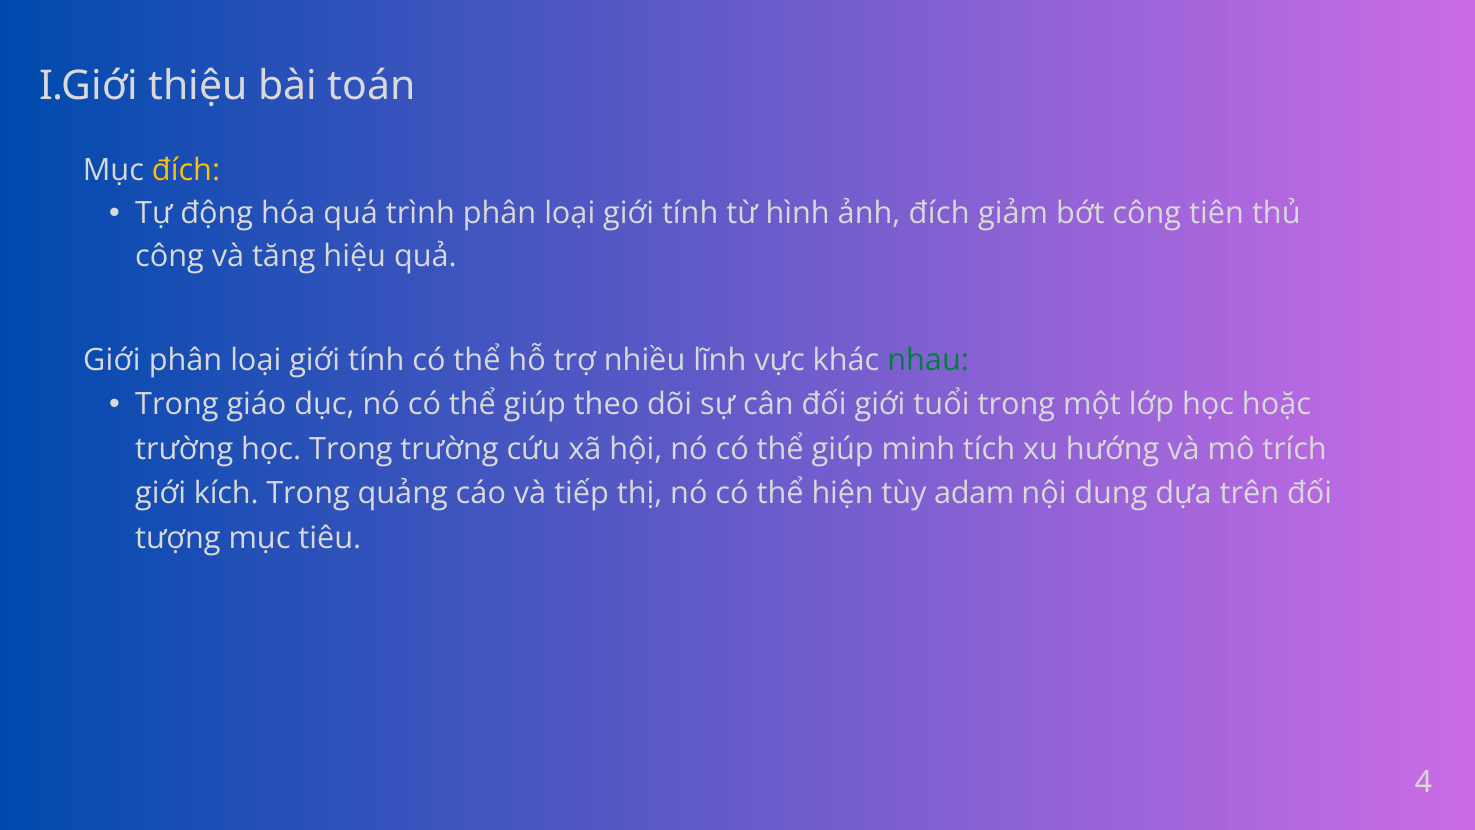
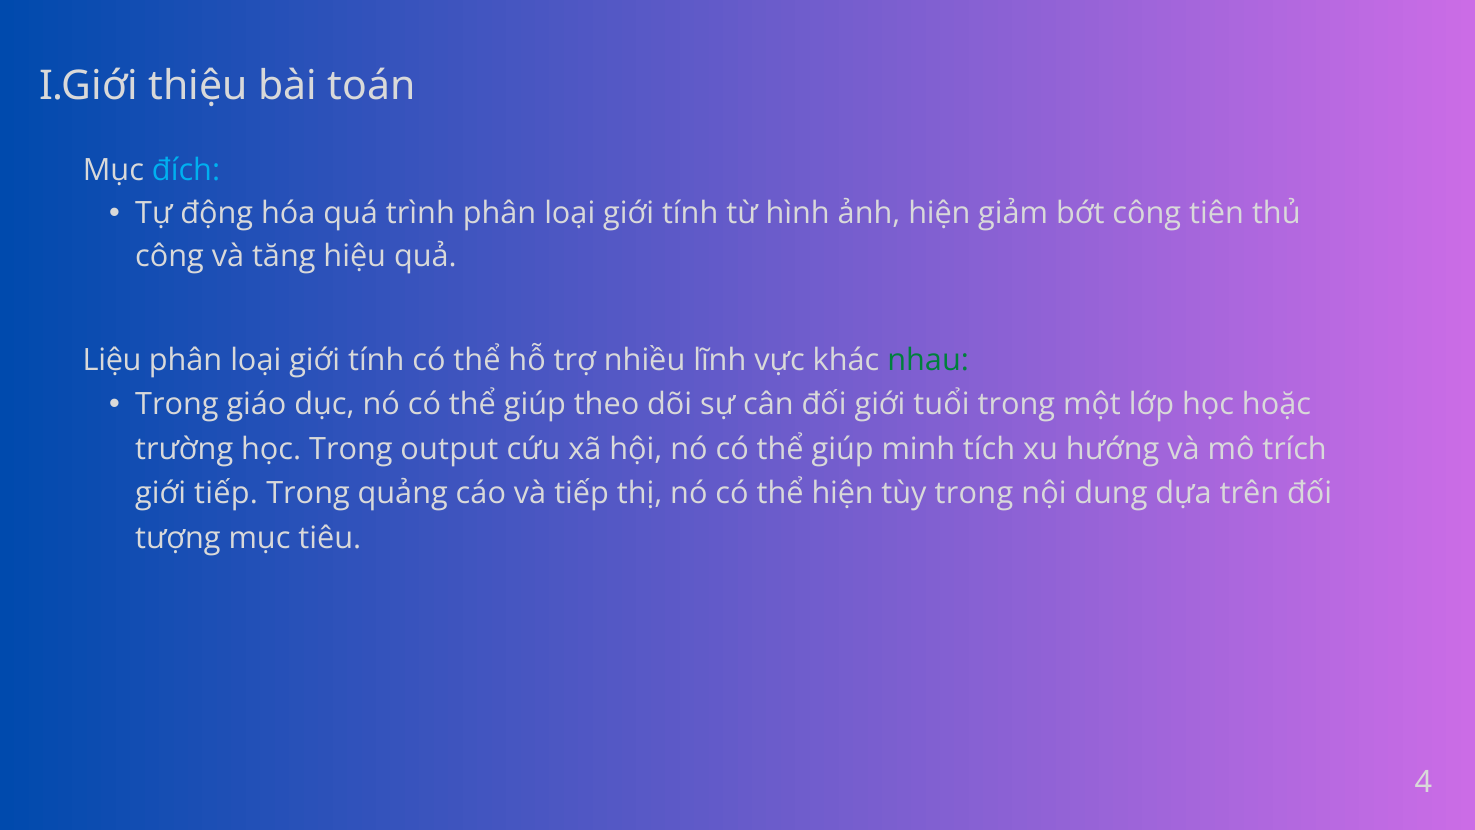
đích at (186, 170) colour: yellow -> light blue
ảnh đích: đích -> hiện
Giới at (112, 360): Giới -> Liệu
Trong trường: trường -> output
giới kích: kích -> tiếp
tùy adam: adam -> trong
